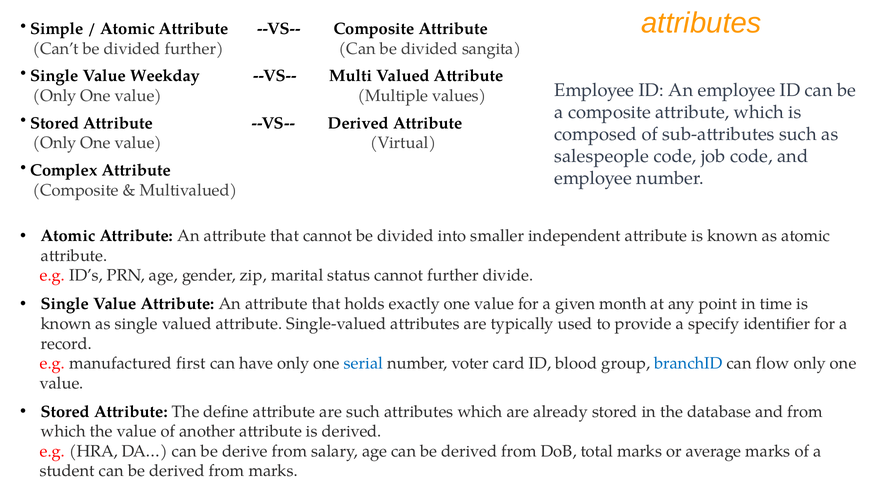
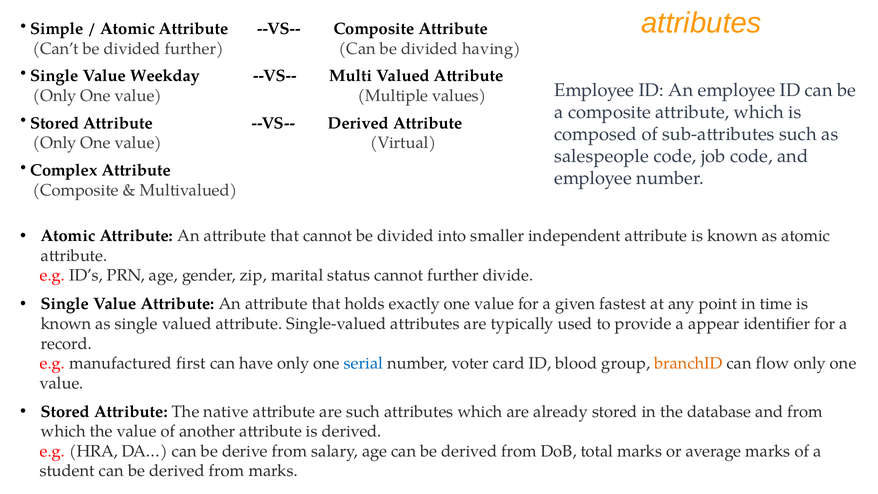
sangita: sangita -> having
month: month -> fastest
specify: specify -> appear
branchID colour: blue -> orange
define: define -> native
